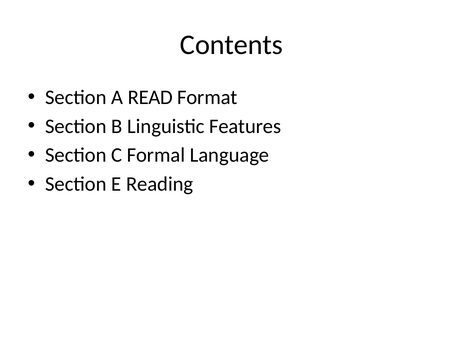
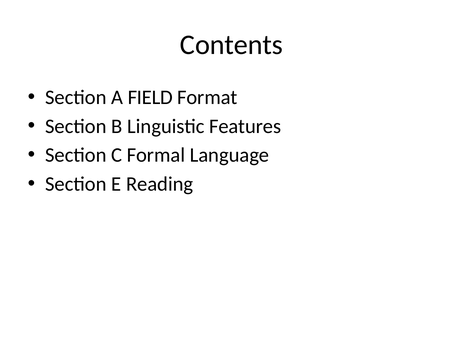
READ: READ -> FIELD
